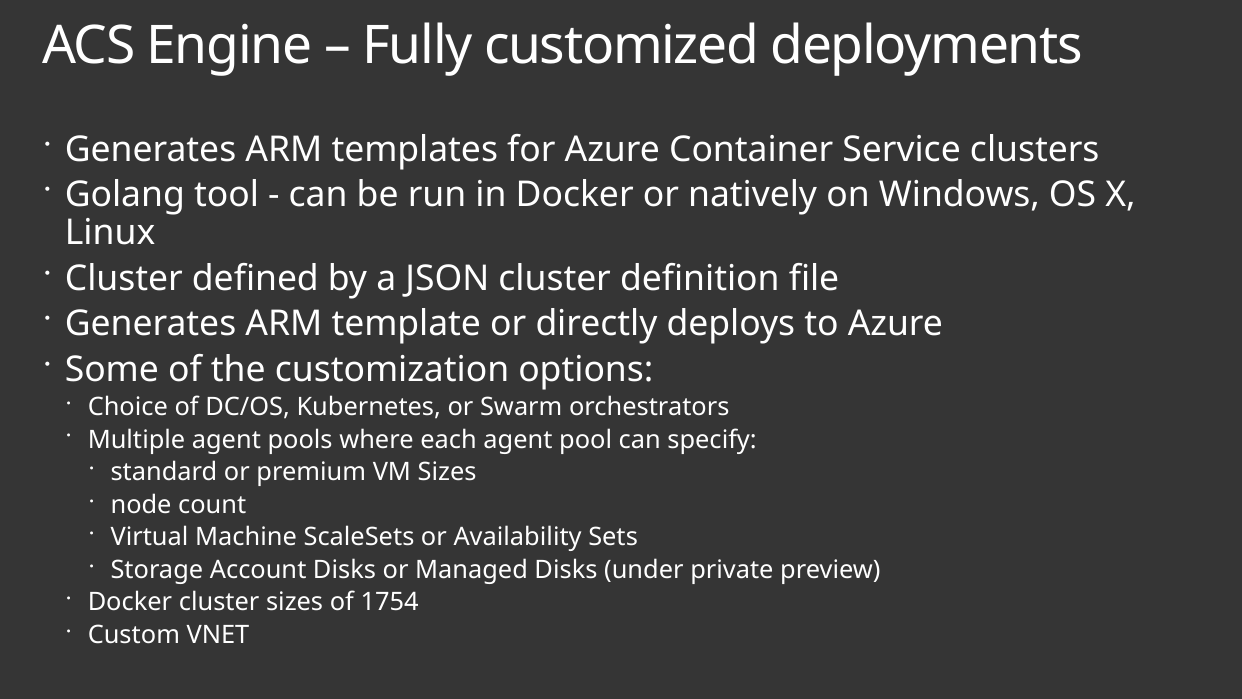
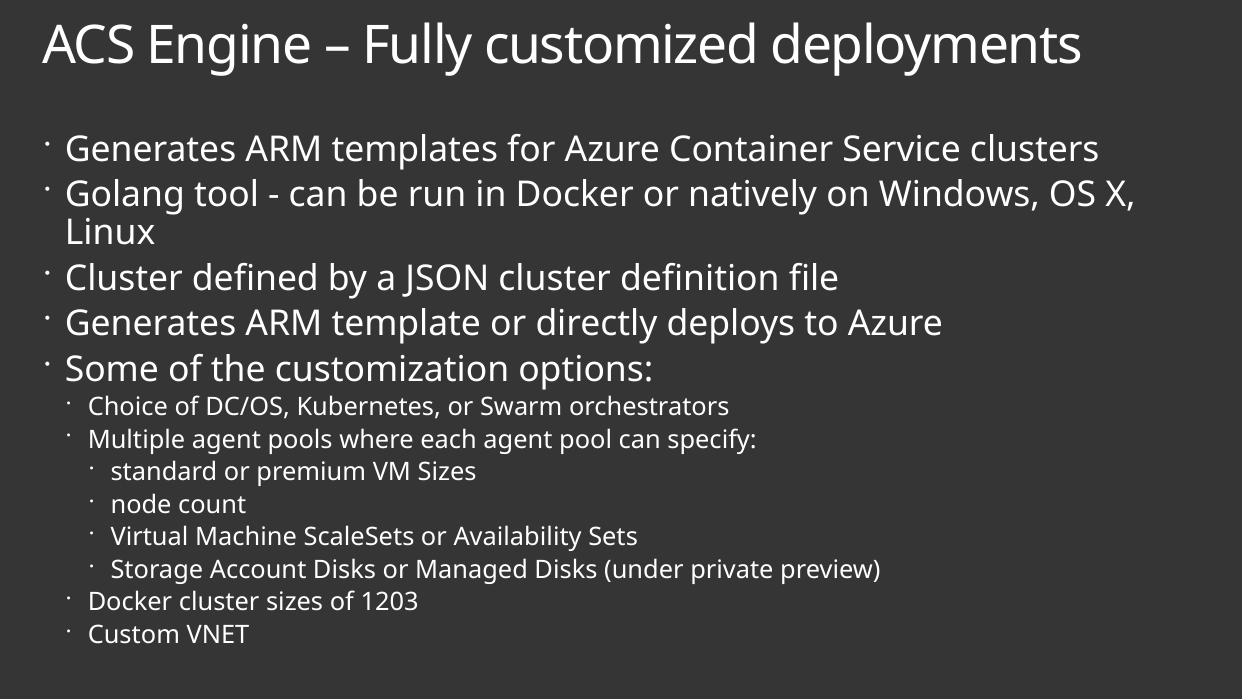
1754: 1754 -> 1203
